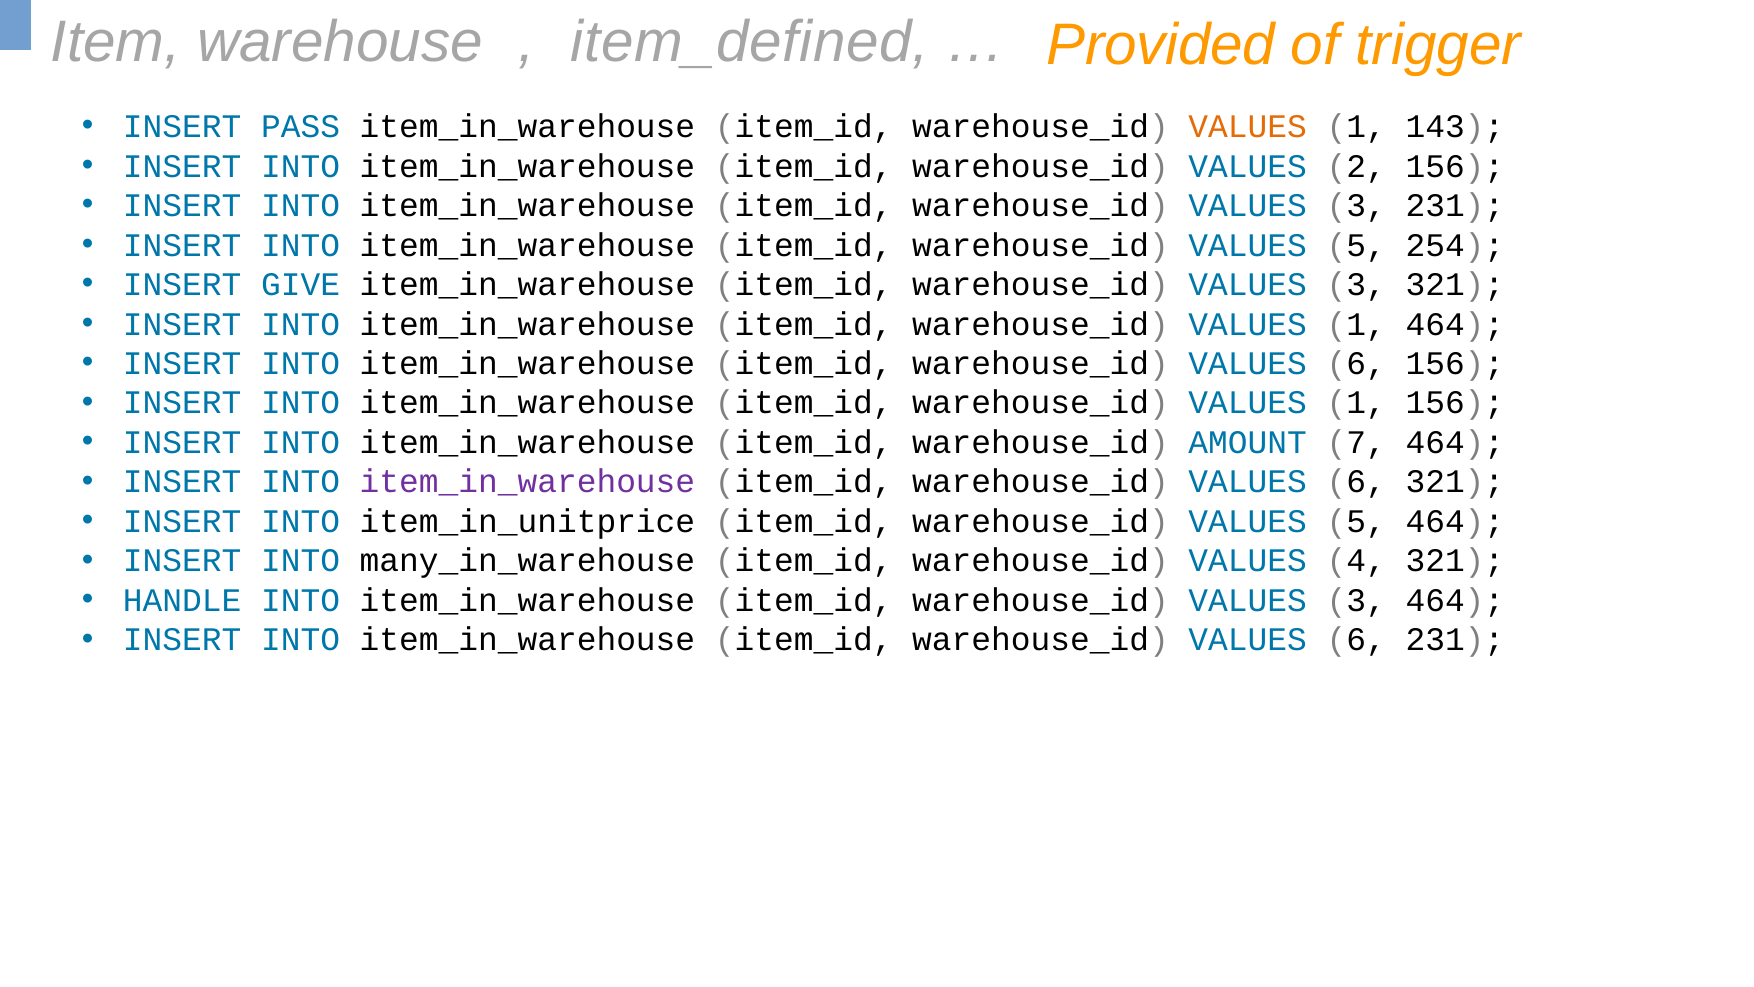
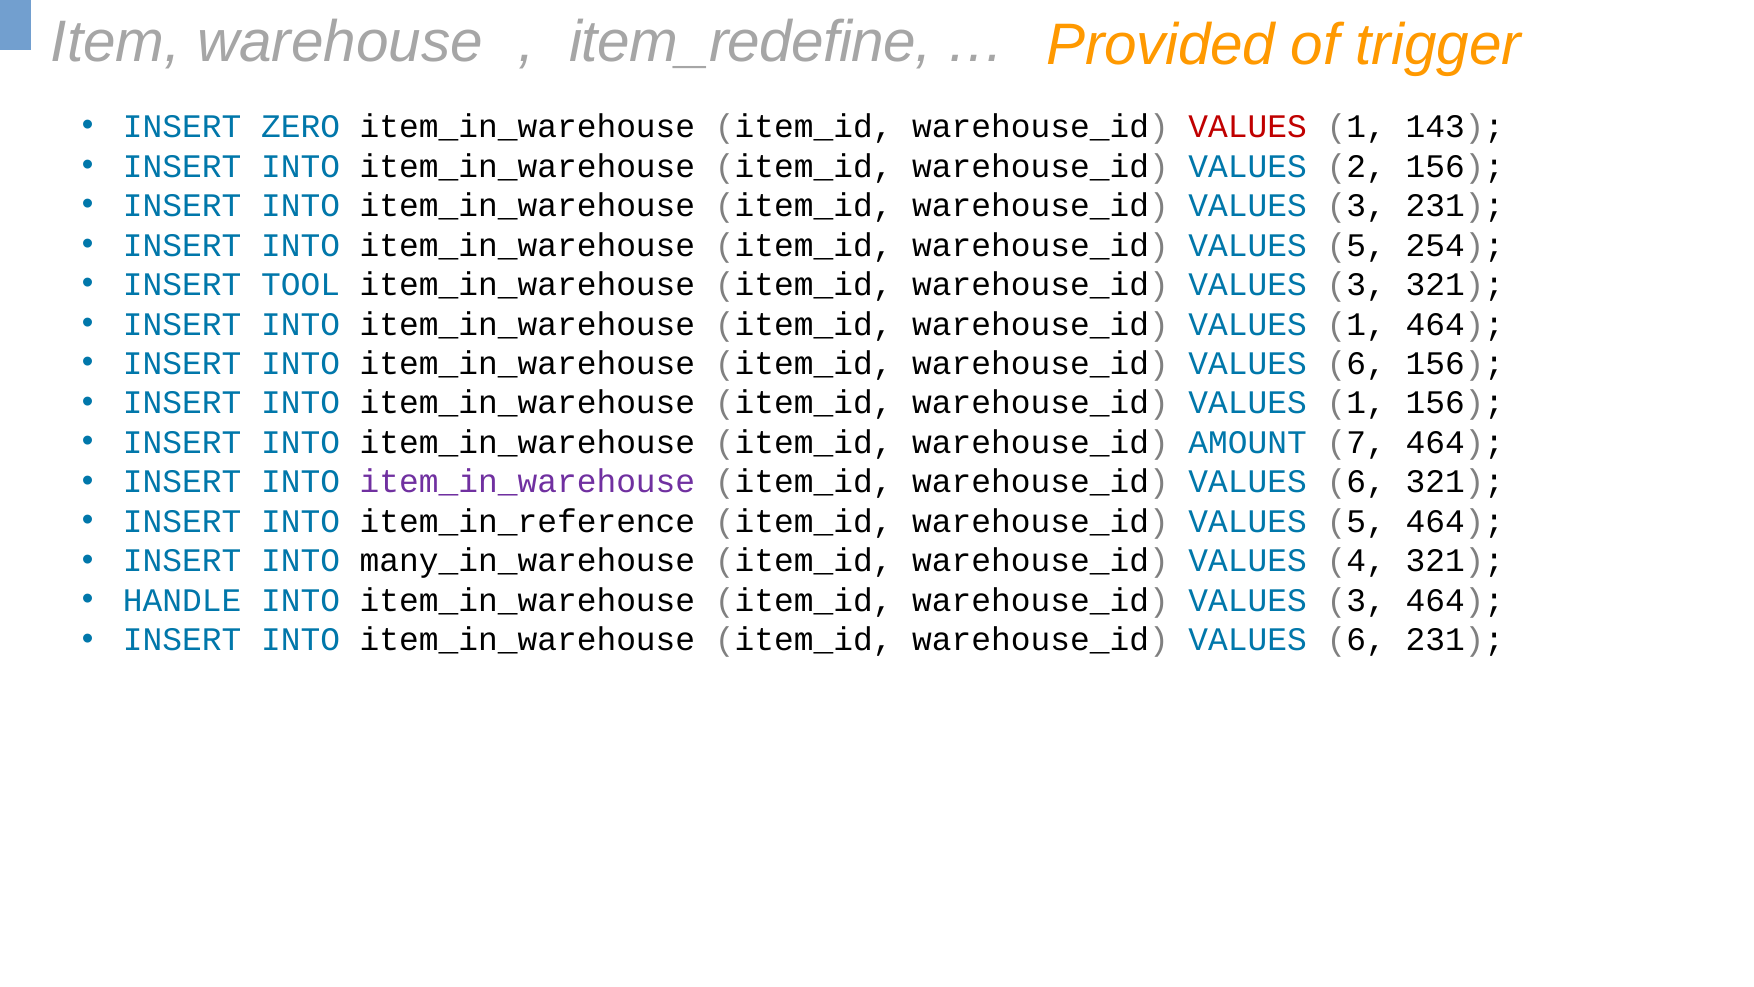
item_defined: item_defined -> item_redefine
PASS: PASS -> ZERO
VALUES at (1248, 127) colour: orange -> red
GIVE: GIVE -> TOOL
item_in_unitprice: item_in_unitprice -> item_in_reference
